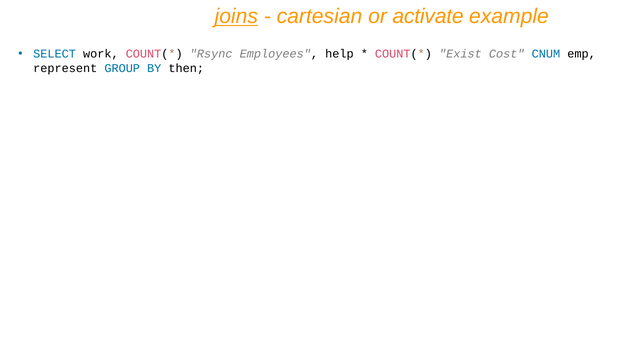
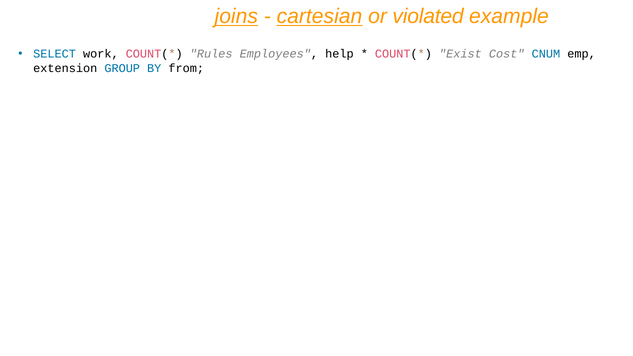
cartesian underline: none -> present
activate: activate -> violated
Rsync: Rsync -> Rules
represent: represent -> extension
then: then -> from
